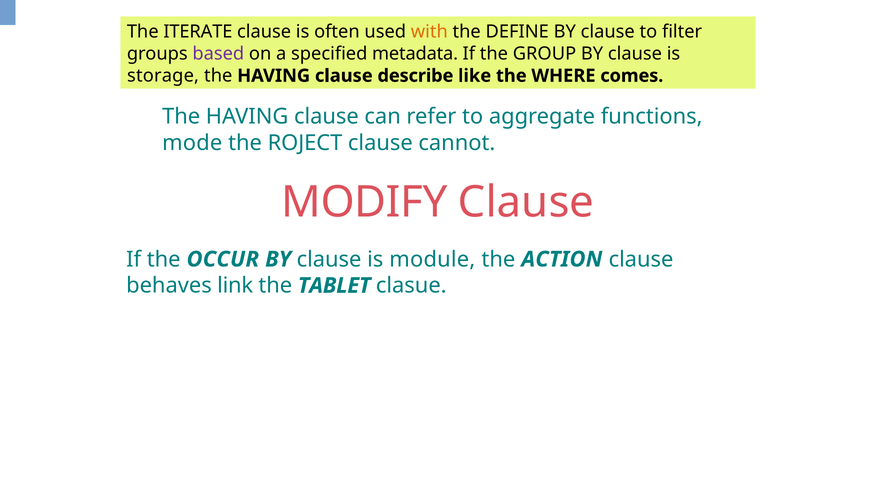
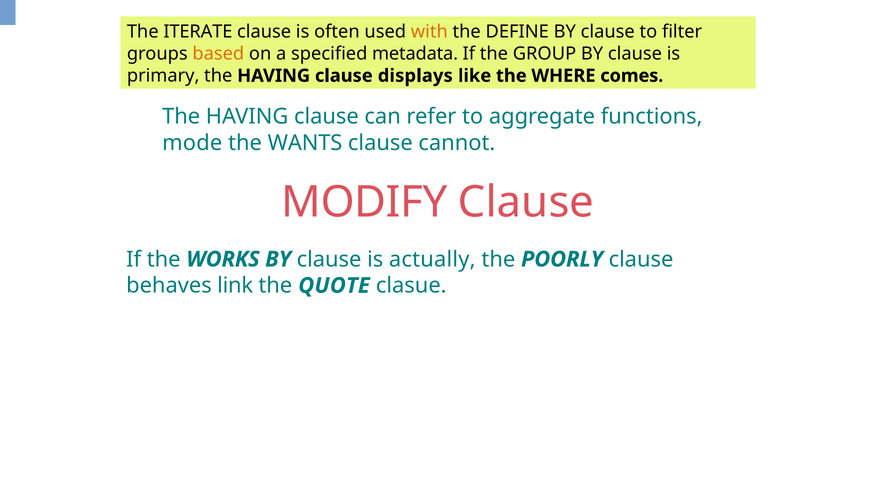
based colour: purple -> orange
storage: storage -> primary
describe: describe -> displays
ROJECT: ROJECT -> WANTS
OCCUR: OCCUR -> WORKS
module: module -> actually
ACTION: ACTION -> POORLY
TABLET: TABLET -> QUOTE
